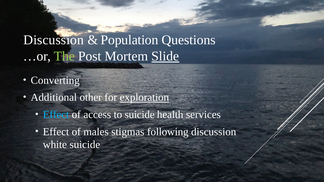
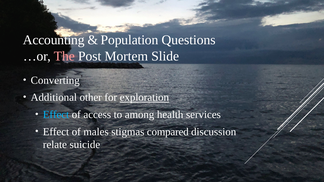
Discussion at (54, 40): Discussion -> Accounting
The colour: light green -> pink
Slide underline: present -> none
to suicide: suicide -> among
following: following -> compared
white: white -> relate
